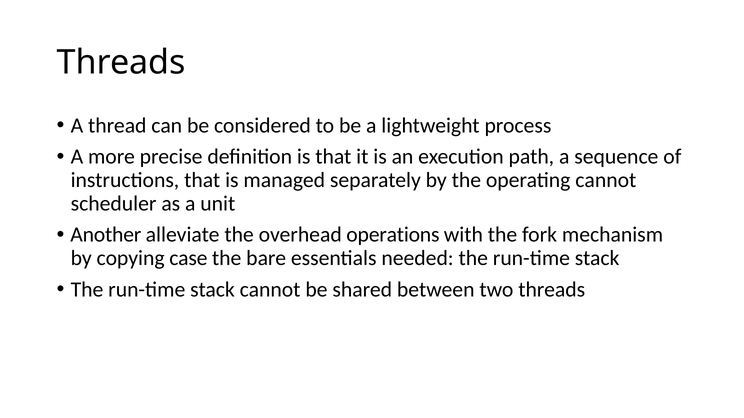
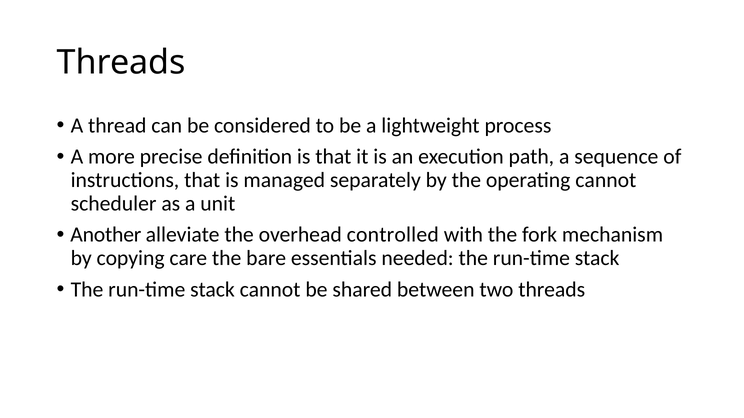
operations: operations -> controlled
case: case -> care
